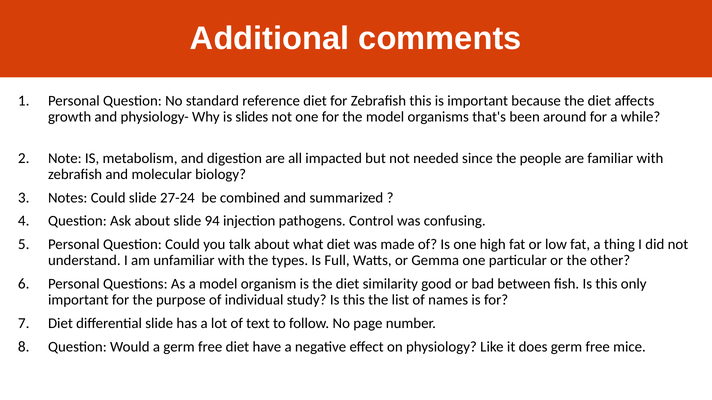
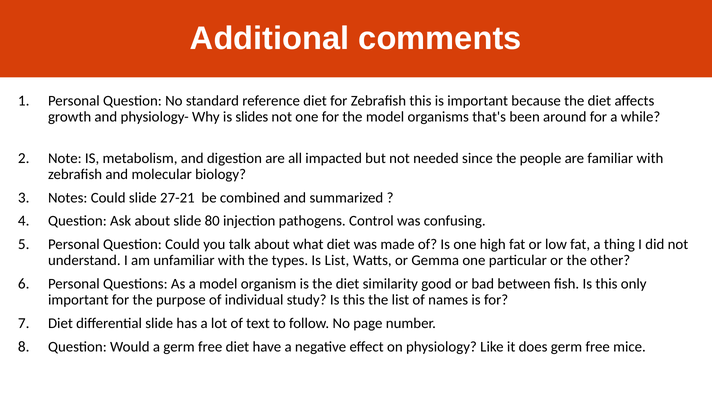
27-24: 27-24 -> 27-21
94: 94 -> 80
Is Full: Full -> List
